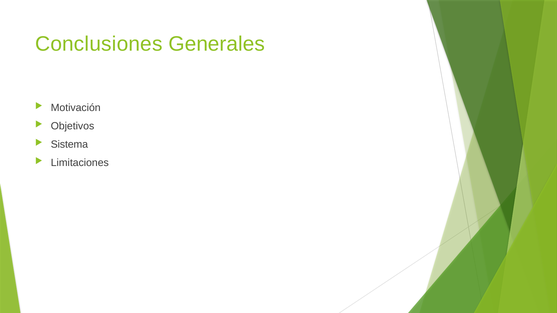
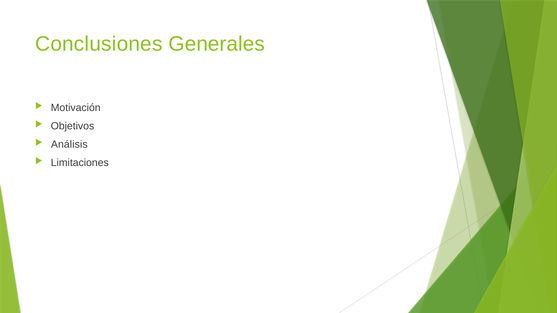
Sistema: Sistema -> Análisis
